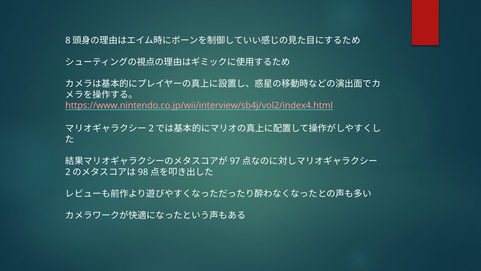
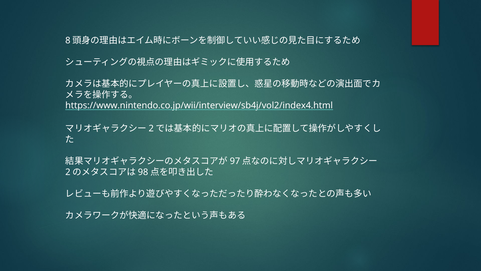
https://www.nintendo.co.jp/wii/interview/sb4j/vol2/index4.html colour: pink -> white
